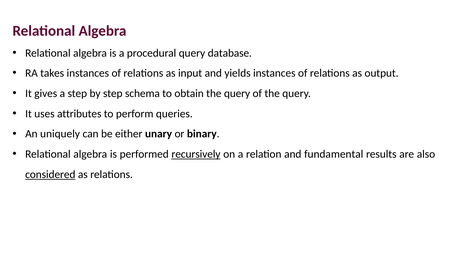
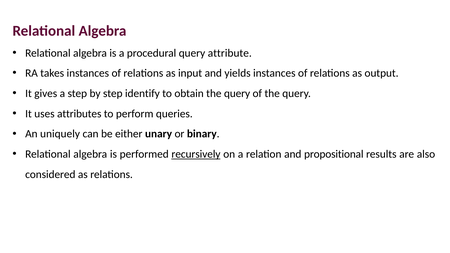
database: database -> attribute
schema: schema -> identify
fundamental: fundamental -> propositional
considered underline: present -> none
